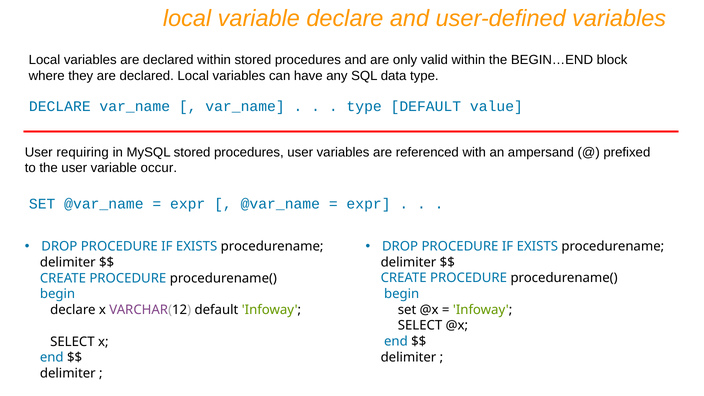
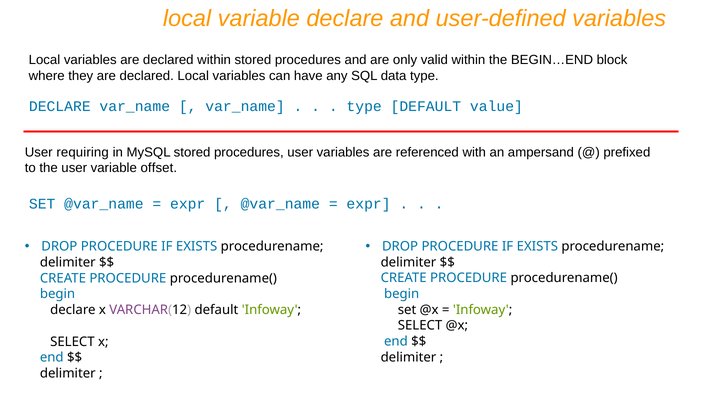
occur: occur -> offset
